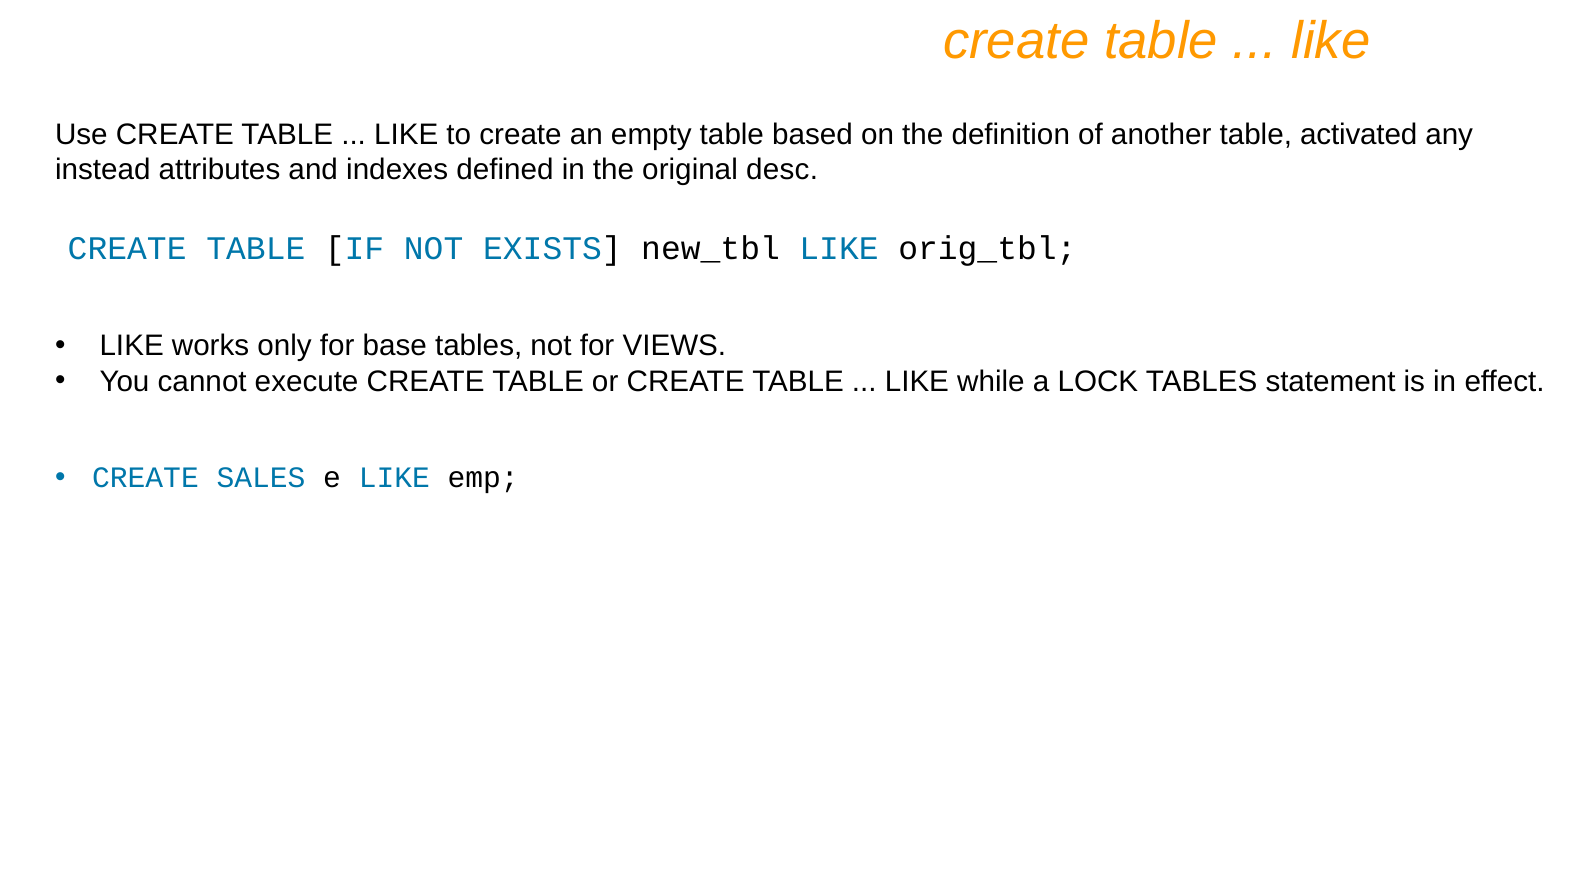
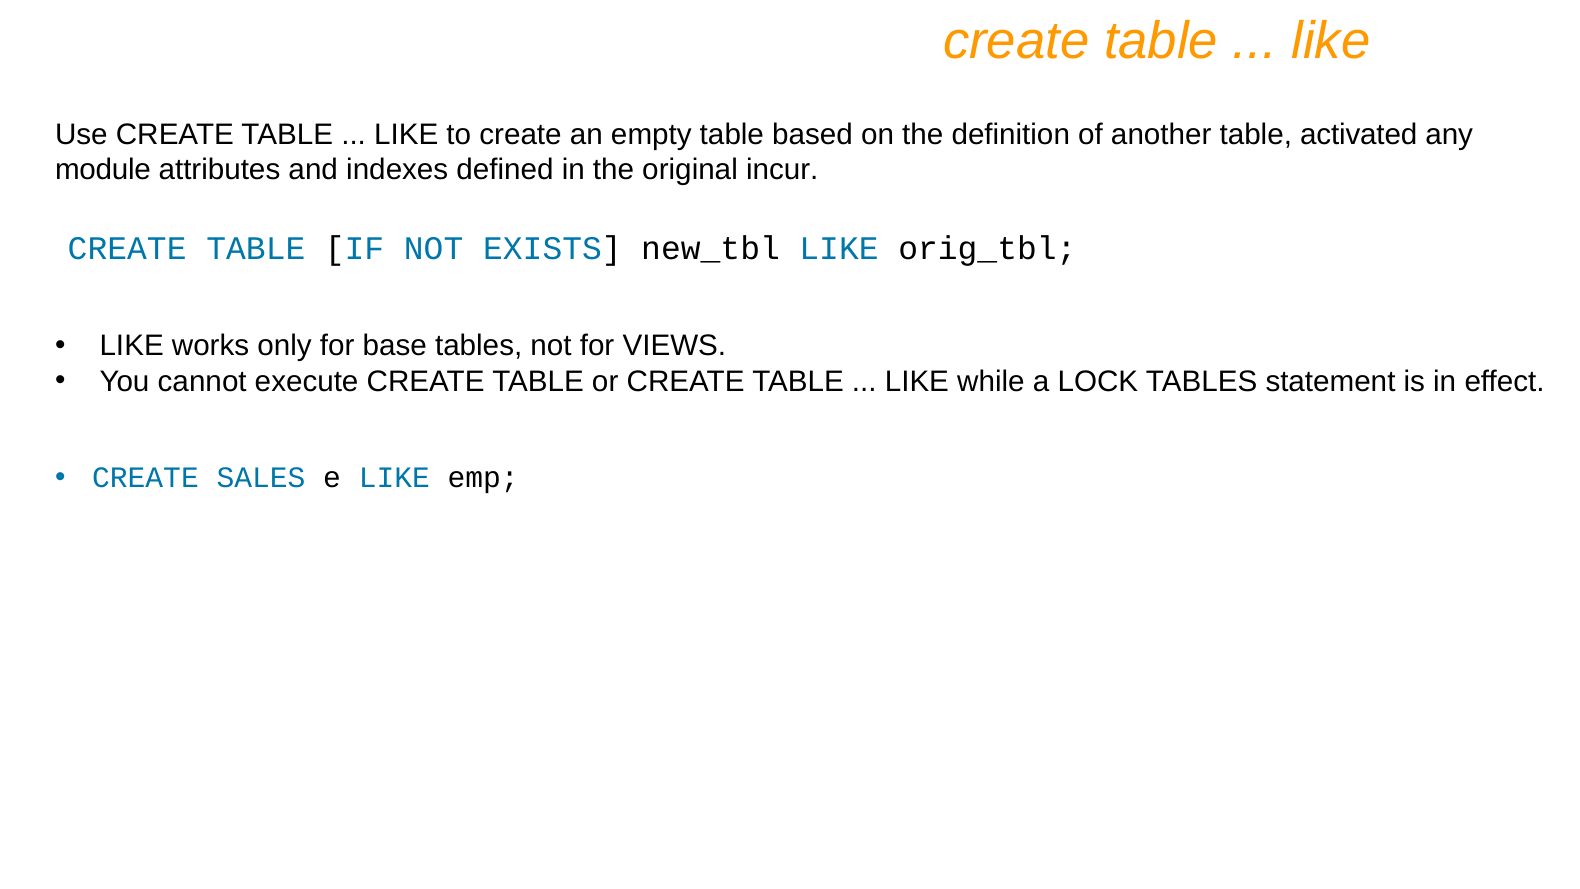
instead: instead -> module
desc: desc -> incur
